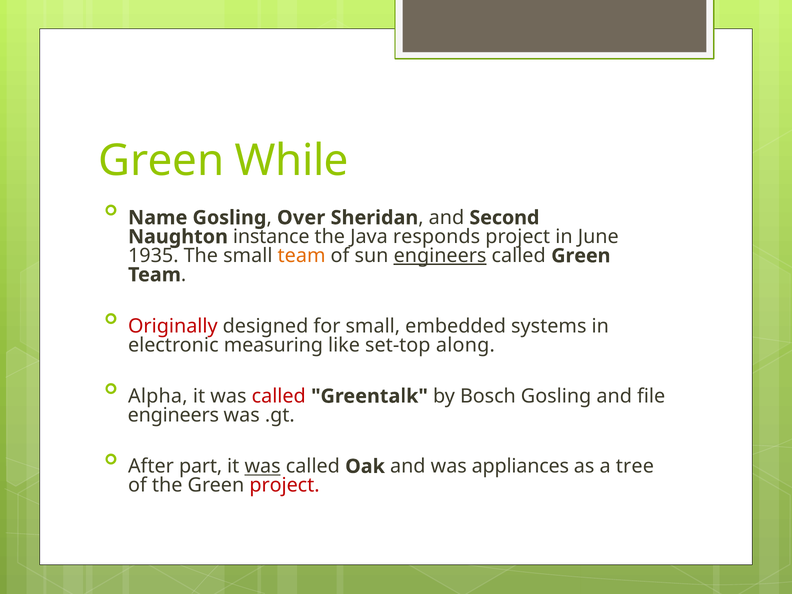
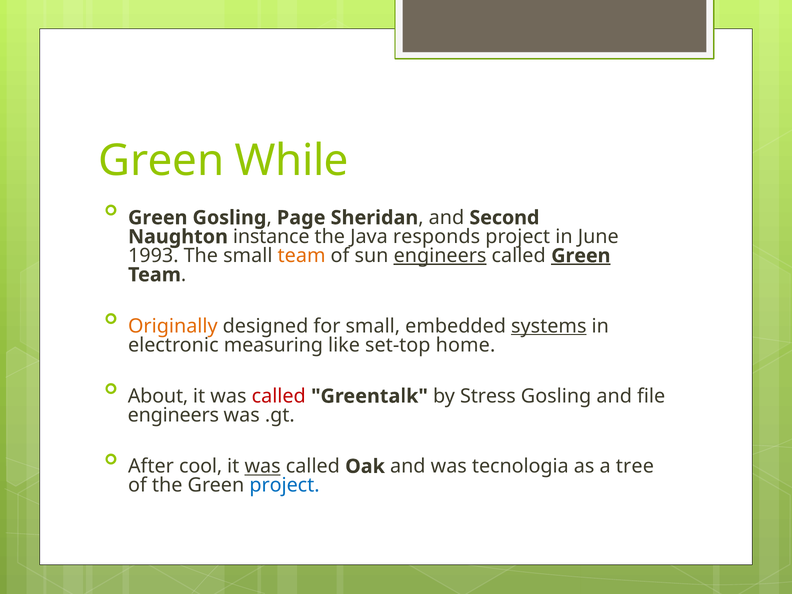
Name at (158, 218): Name -> Green
Over: Over -> Page
1935: 1935 -> 1993
Green at (581, 256) underline: none -> present
Originally colour: red -> orange
systems underline: none -> present
along: along -> home
Alpha: Alpha -> About
Bosch: Bosch -> Stress
part: part -> cool
appliances: appliances -> tecnologia
project at (284, 485) colour: red -> blue
